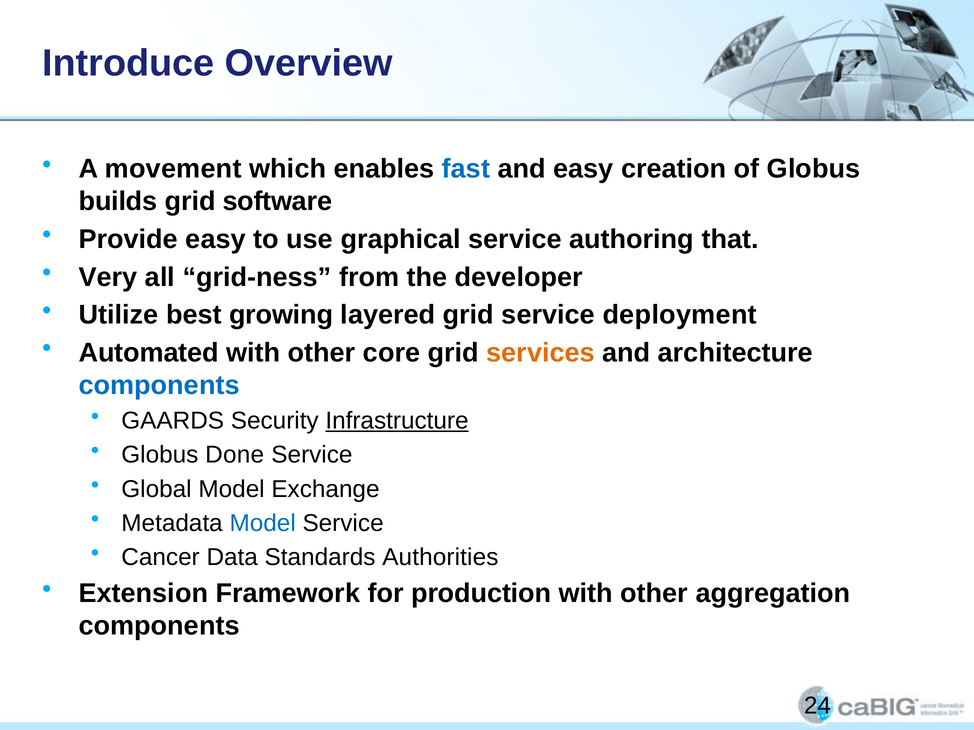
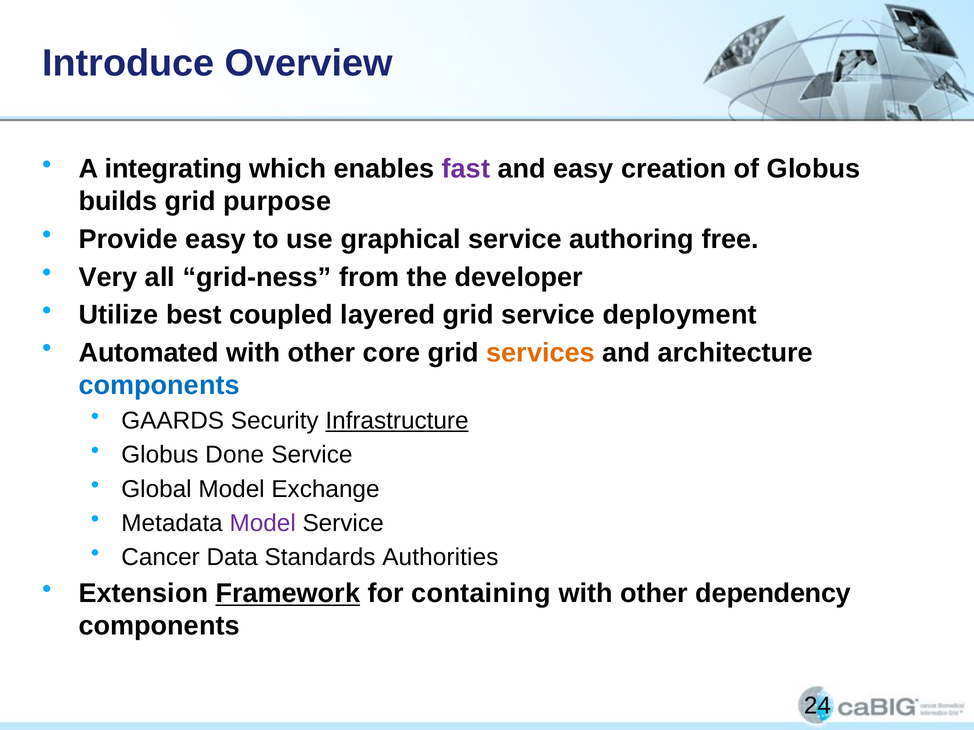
movement: movement -> integrating
fast colour: blue -> purple
software: software -> purpose
that: that -> free
growing: growing -> coupled
Model at (263, 523) colour: blue -> purple
Framework underline: none -> present
production: production -> containing
aggregation: aggregation -> dependency
